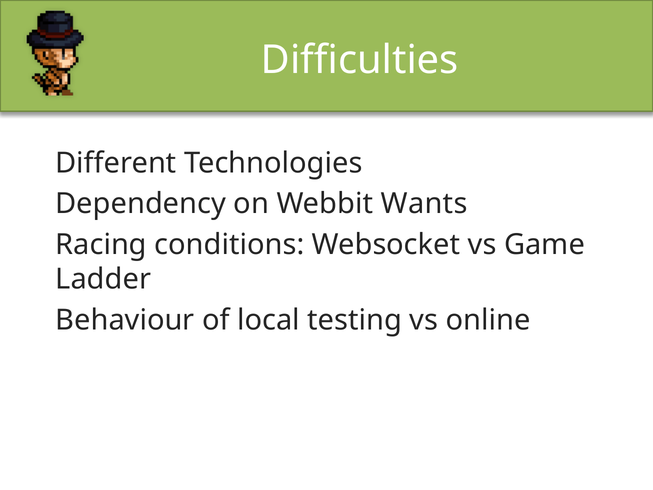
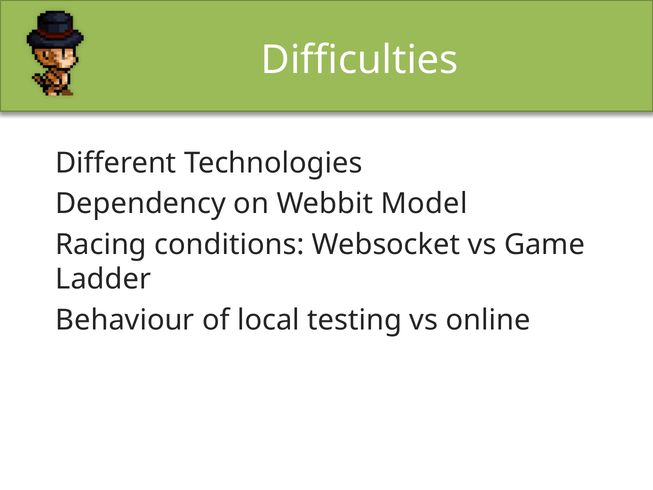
Wants: Wants -> Model
